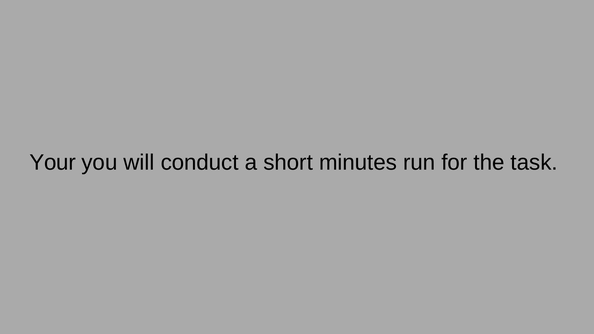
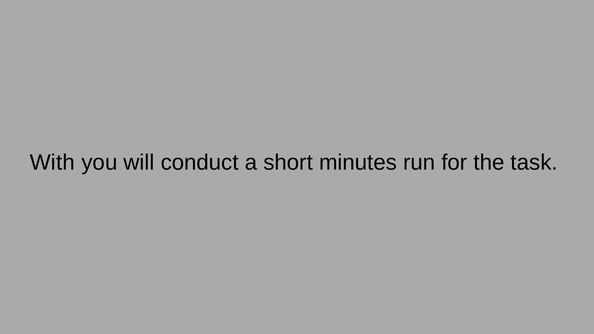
Your: Your -> With
